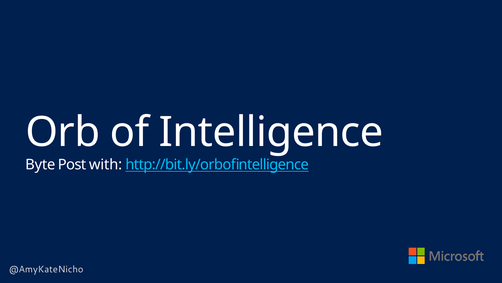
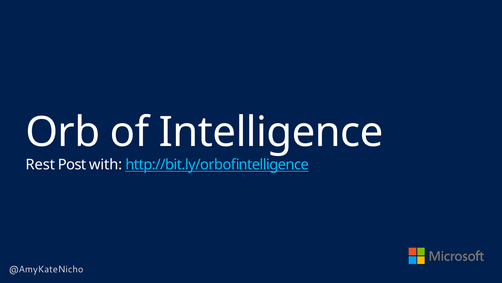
Byte: Byte -> Rest
